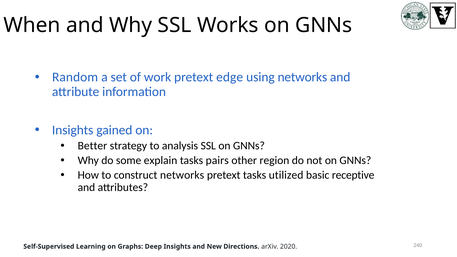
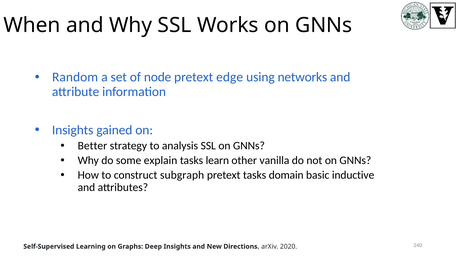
work: work -> node
pairs: pairs -> learn
region: region -> vanilla
construct networks: networks -> subgraph
utilized: utilized -> domain
receptive: receptive -> inductive
